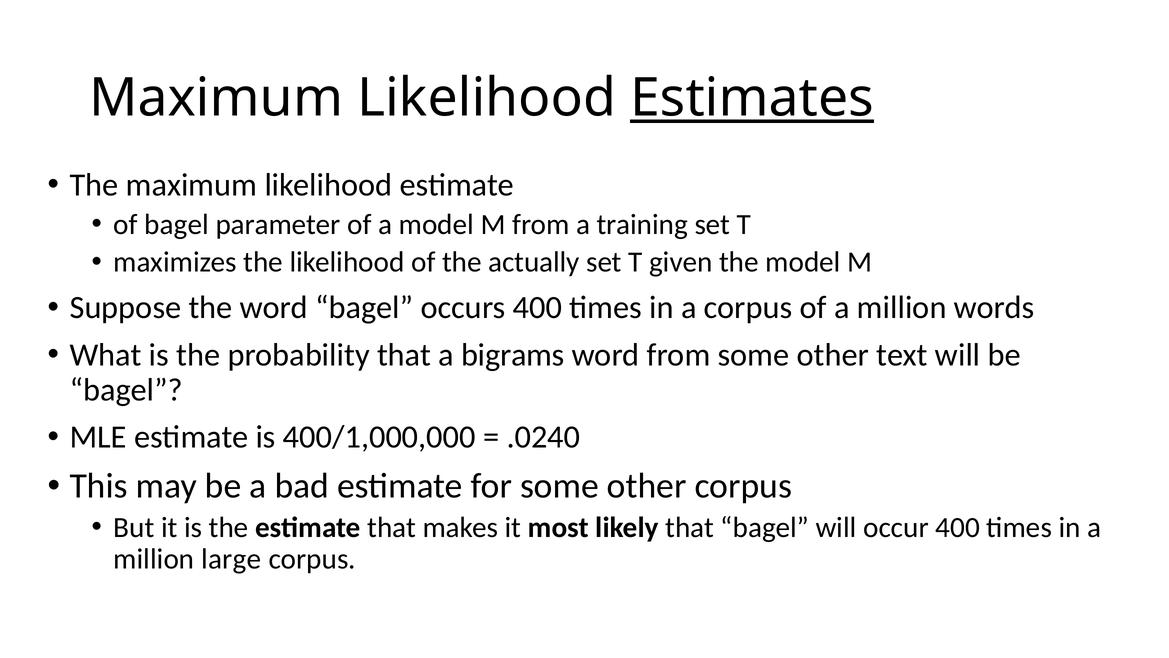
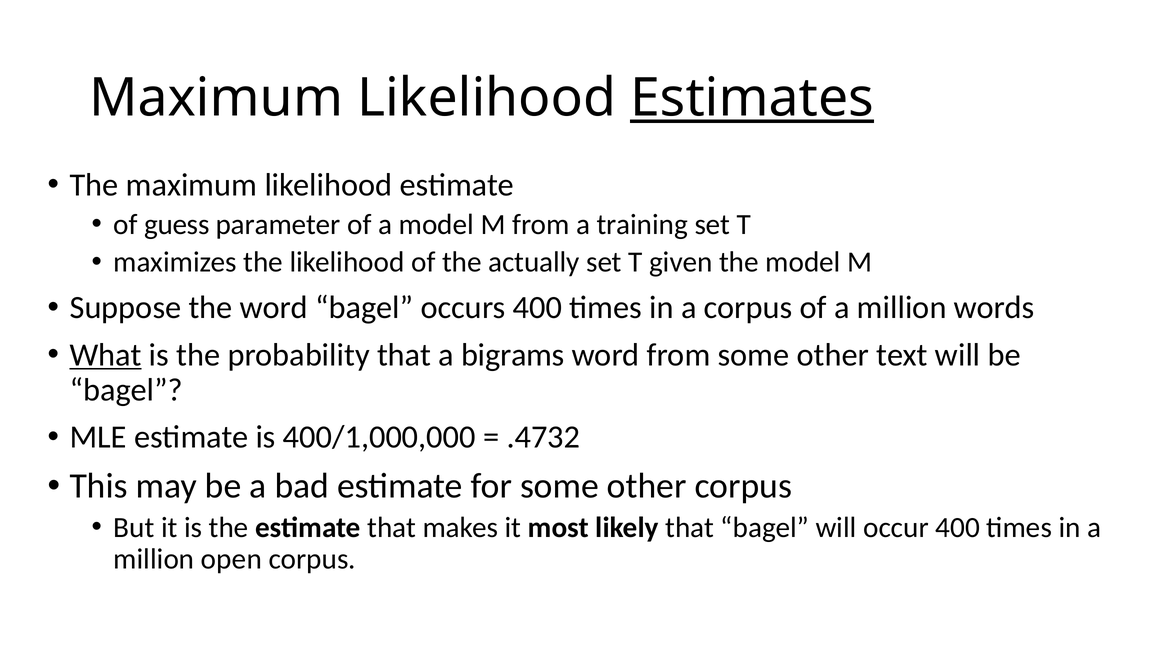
of bagel: bagel -> guess
What underline: none -> present
.0240: .0240 -> .4732
large: large -> open
